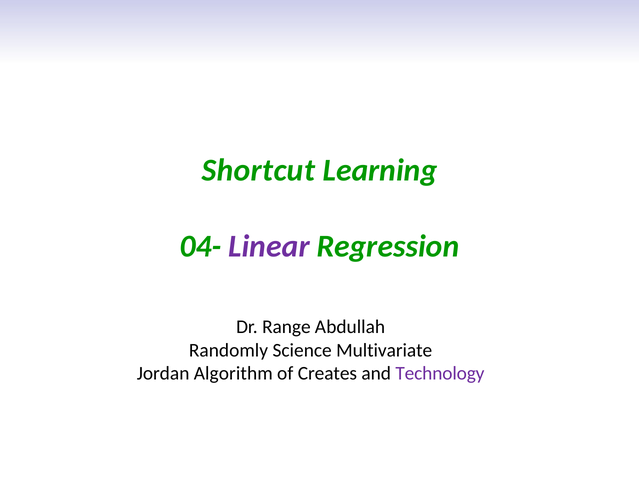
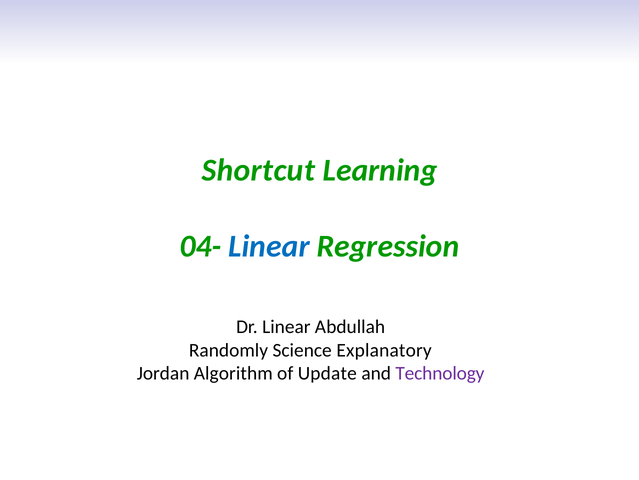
Linear at (269, 246) colour: purple -> blue
Dr Range: Range -> Linear
Multivariate: Multivariate -> Explanatory
Creates: Creates -> Update
